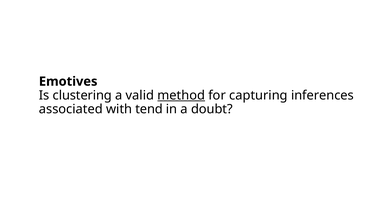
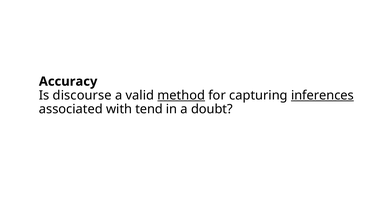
Emotives: Emotives -> Accuracy
clustering: clustering -> discourse
inferences underline: none -> present
